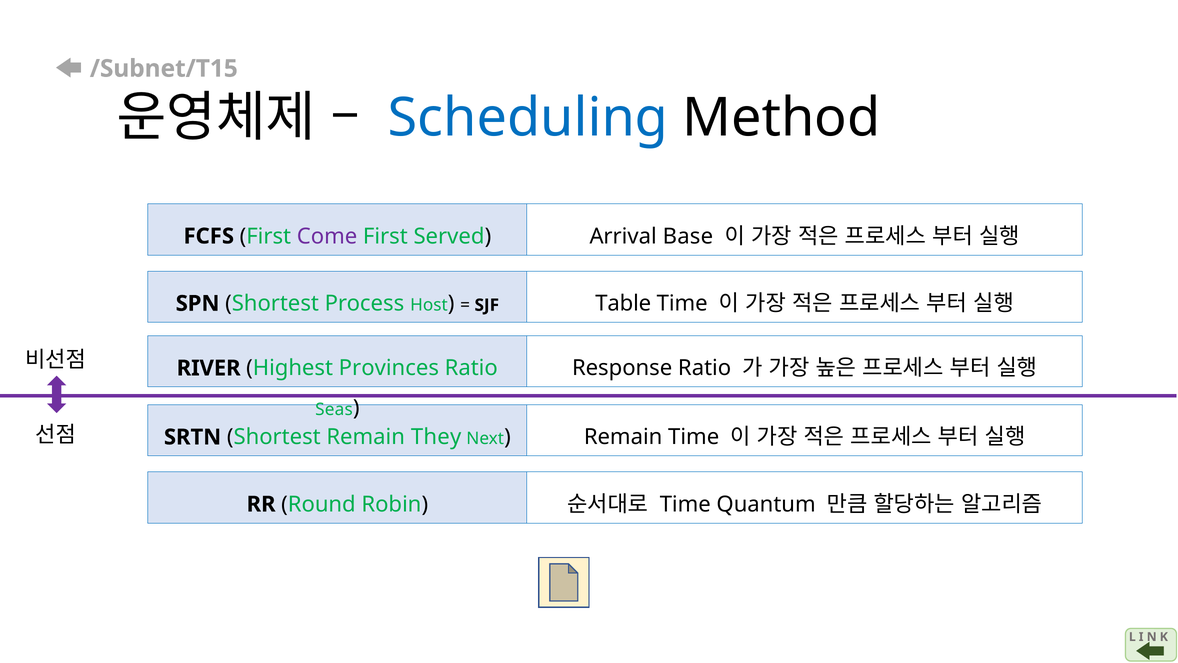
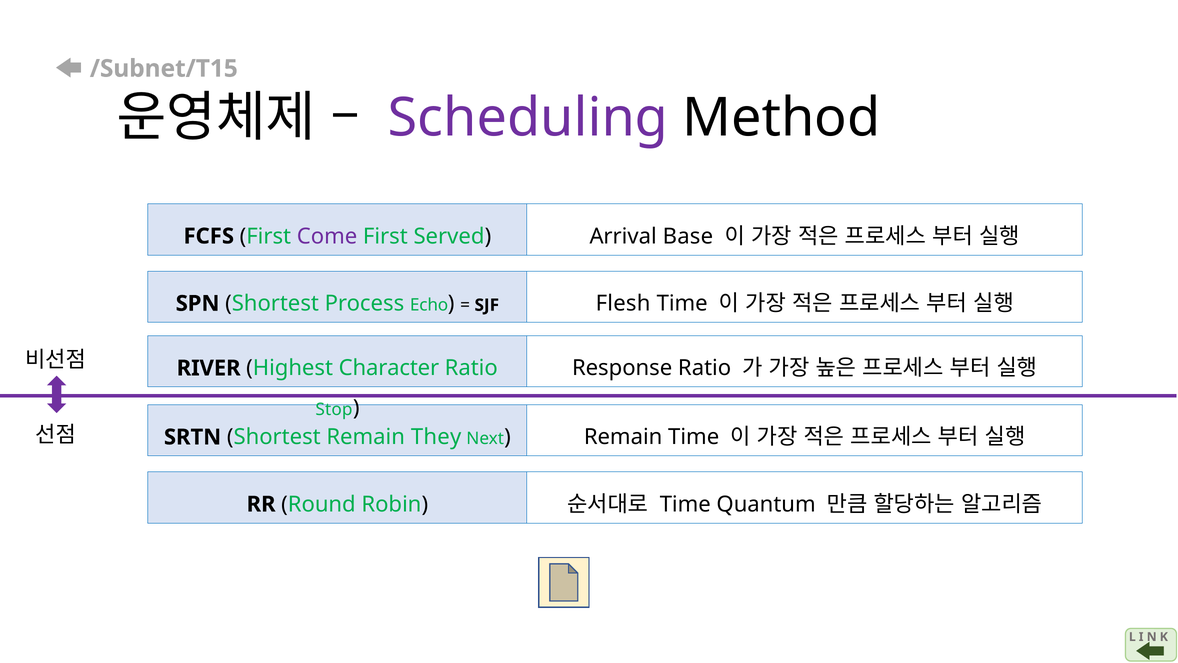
Scheduling colour: blue -> purple
Host: Host -> Echo
Table: Table -> Flesh
Provinces: Provinces -> Character
Seas: Seas -> Stop
